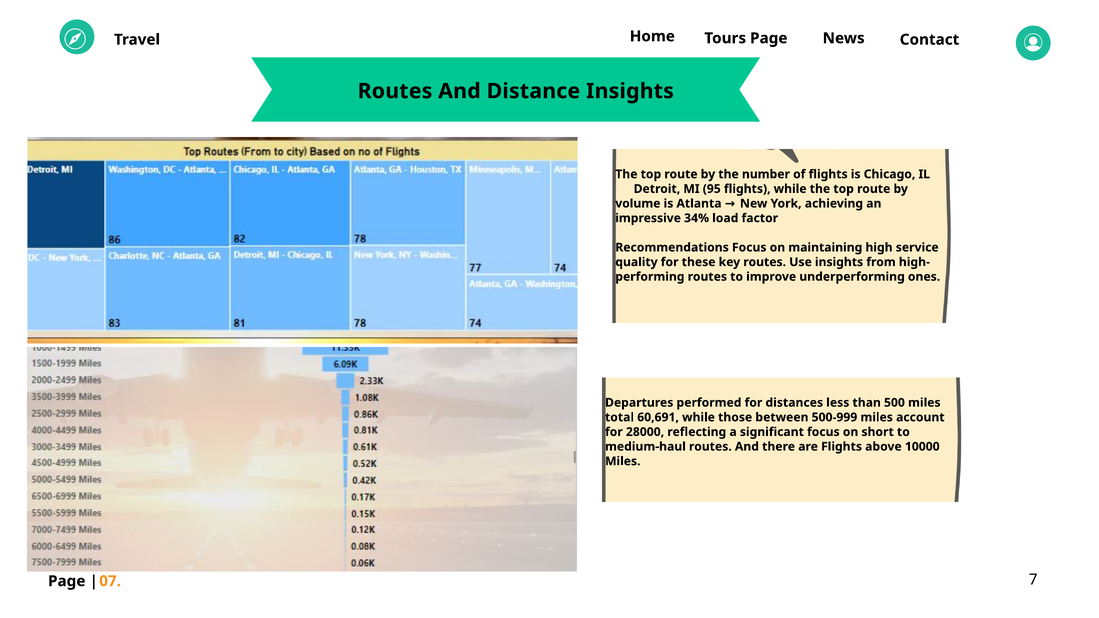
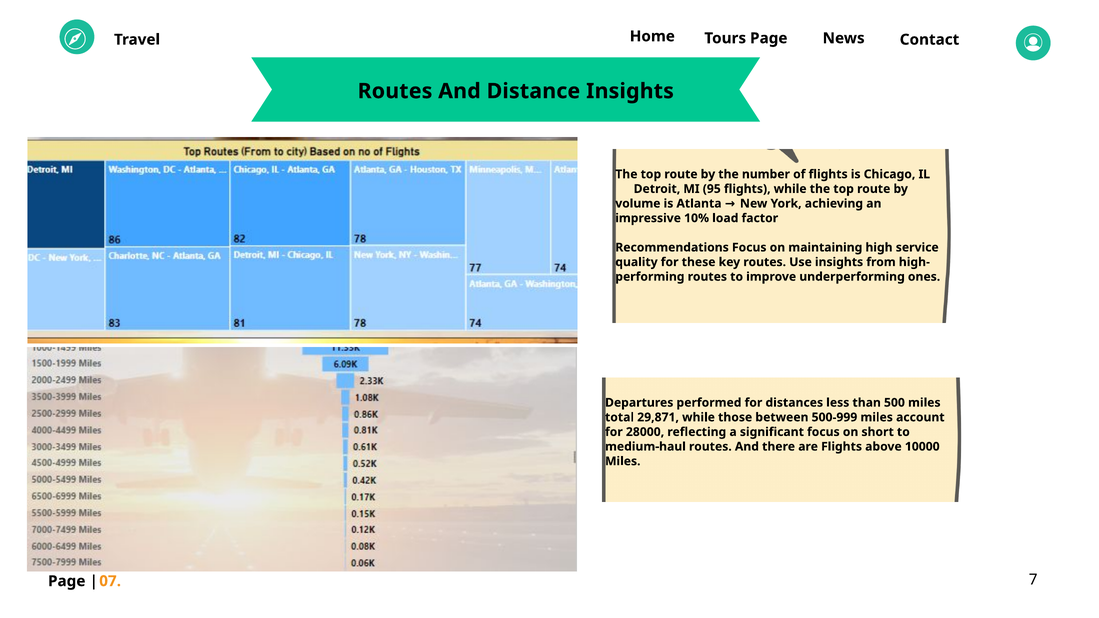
34%: 34% -> 10%
60,691: 60,691 -> 29,871
